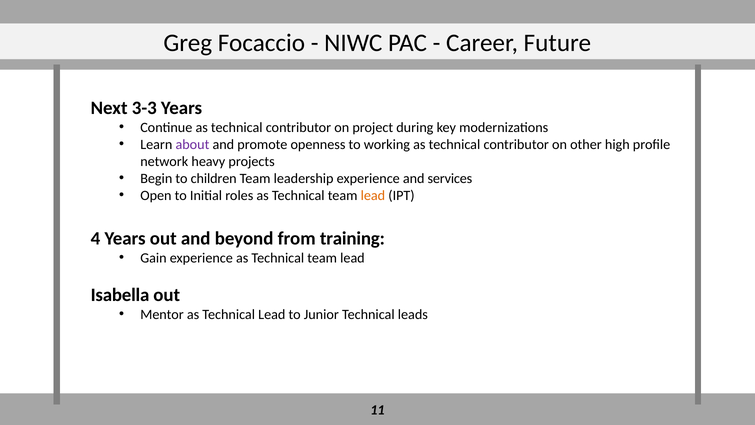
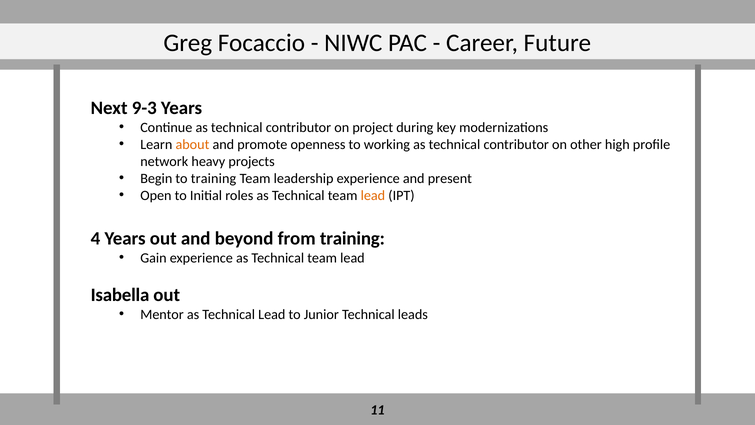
3-3: 3-3 -> 9-3
about colour: purple -> orange
to children: children -> training
services: services -> present
